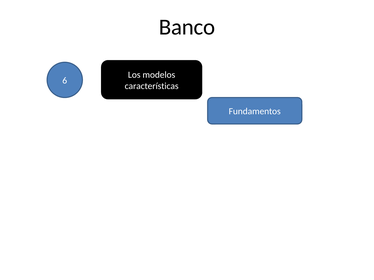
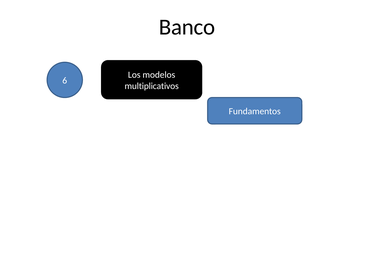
características: características -> multiplicativos
